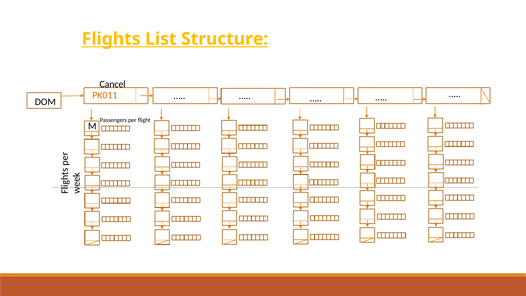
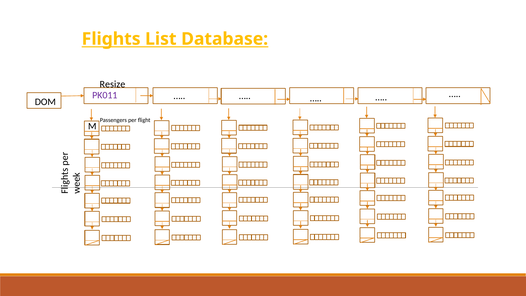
Structure: Structure -> Database
Cancel: Cancel -> Resize
PK011 colour: orange -> purple
